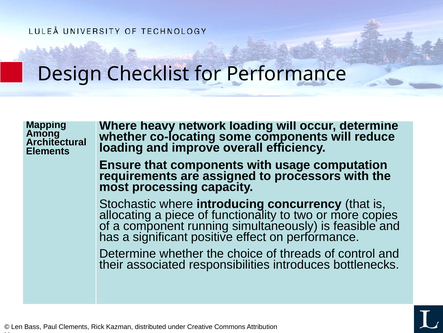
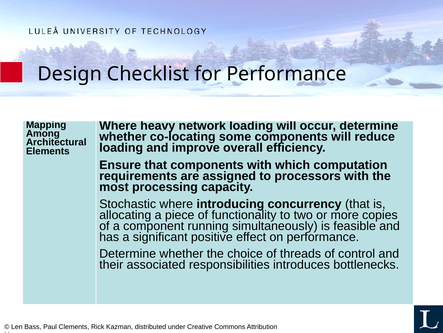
usage: usage -> which
